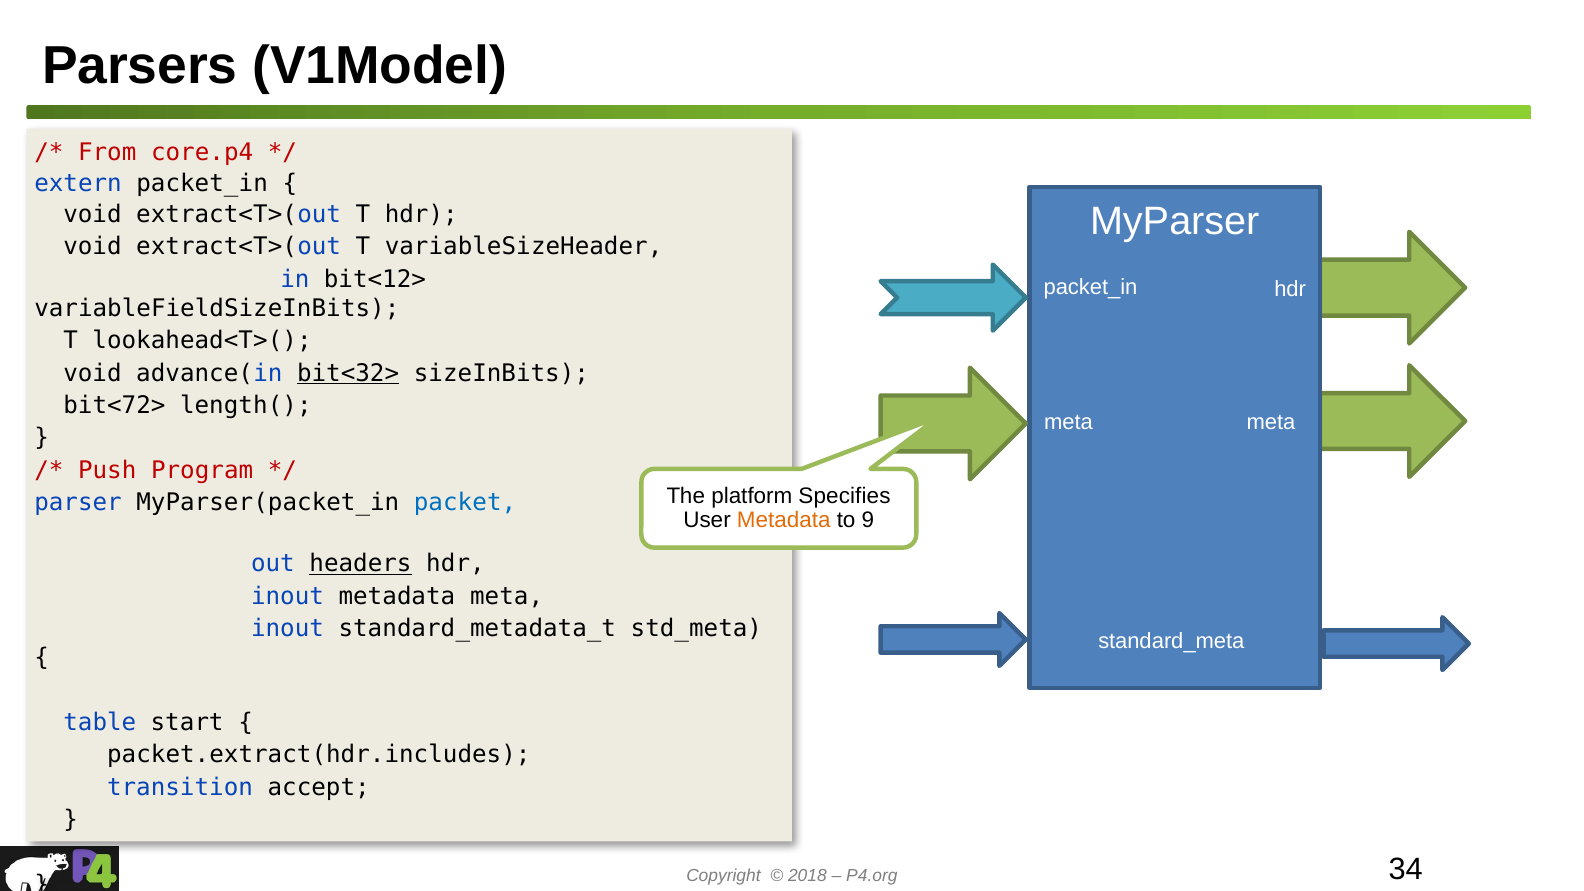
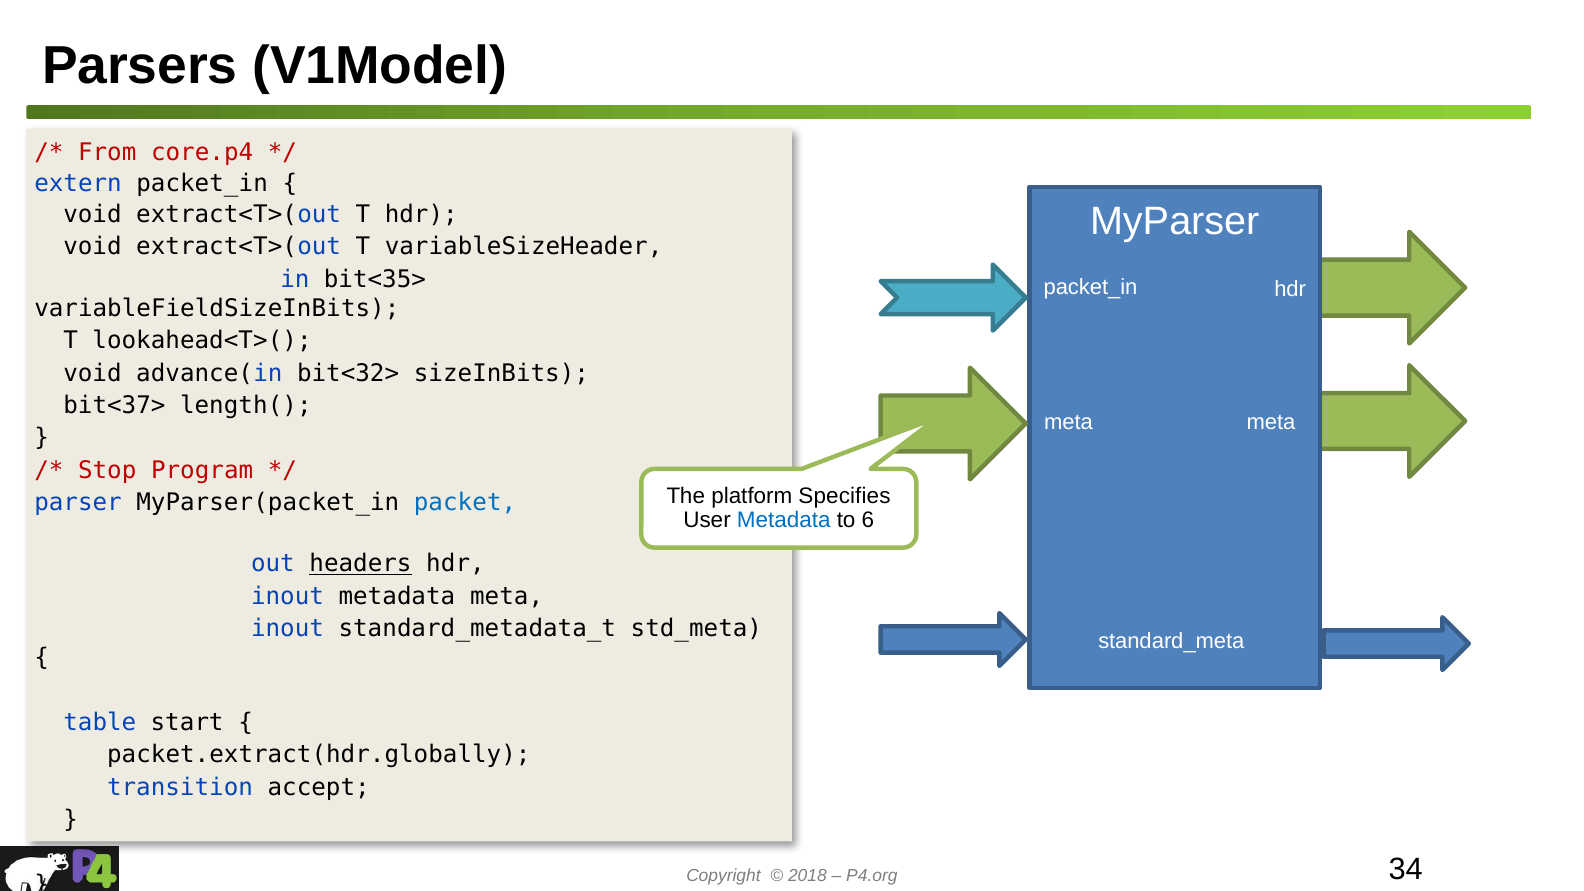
bit<12>: bit<12> -> bit<35>
bit<32> underline: present -> none
bit<72>: bit<72> -> bit<37>
Push: Push -> Stop
Metadata at (784, 520) colour: orange -> blue
9: 9 -> 6
packet.extract(hdr.includes: packet.extract(hdr.includes -> packet.extract(hdr.globally
